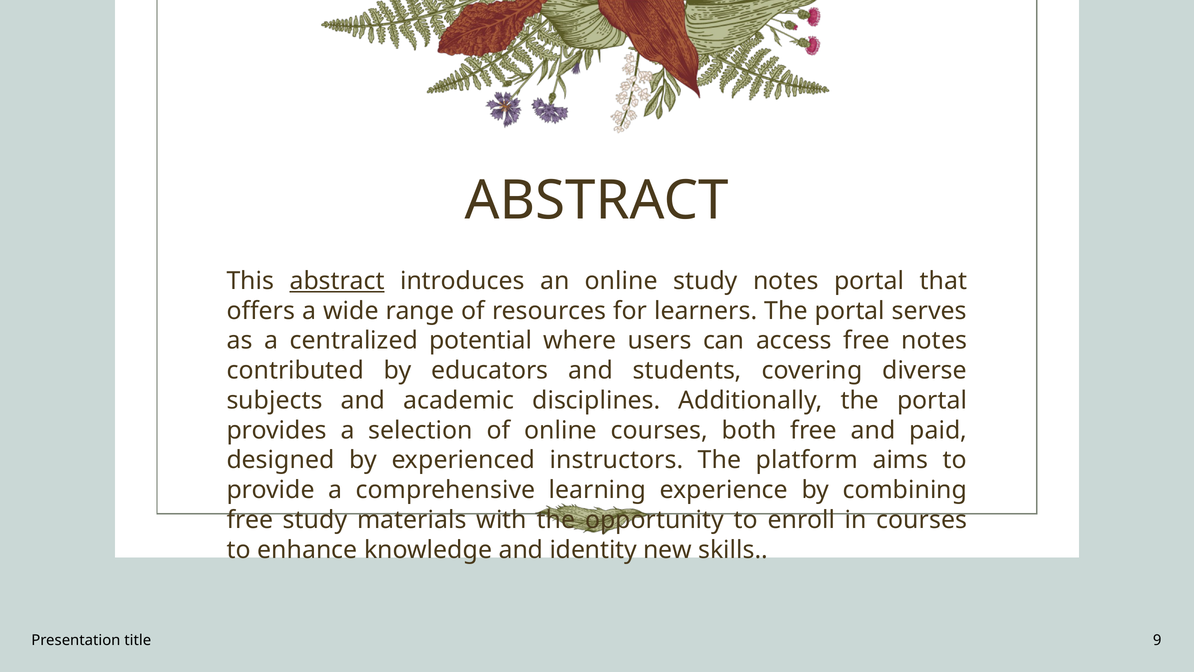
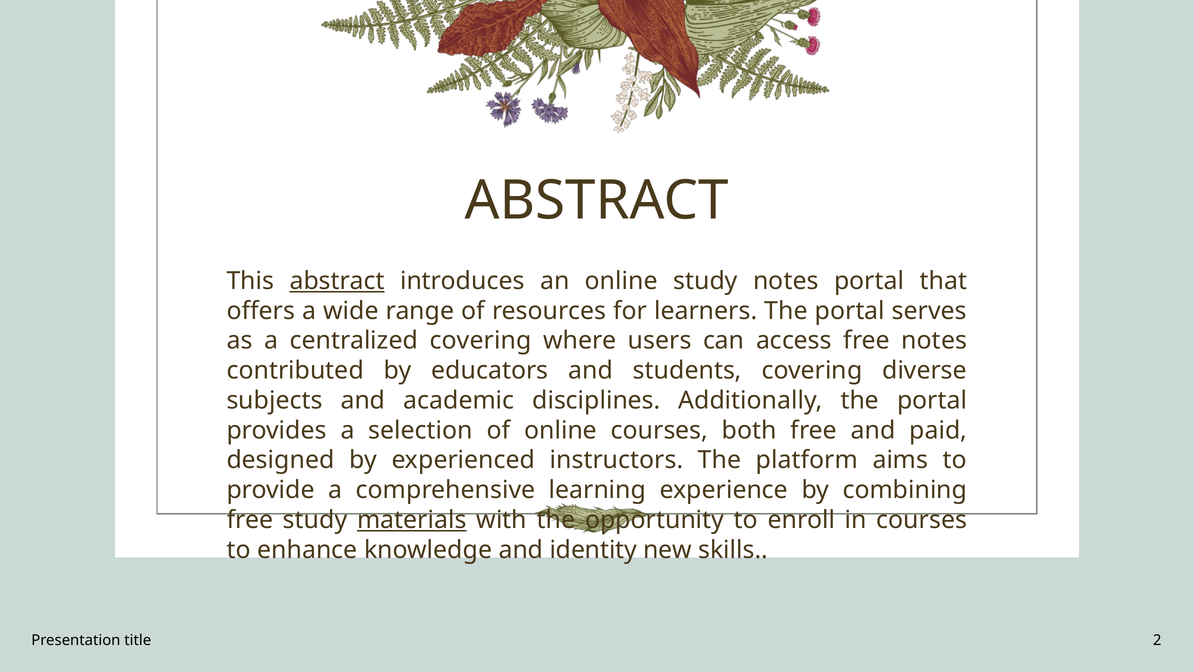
centralized potential: potential -> covering
materials underline: none -> present
9: 9 -> 2
